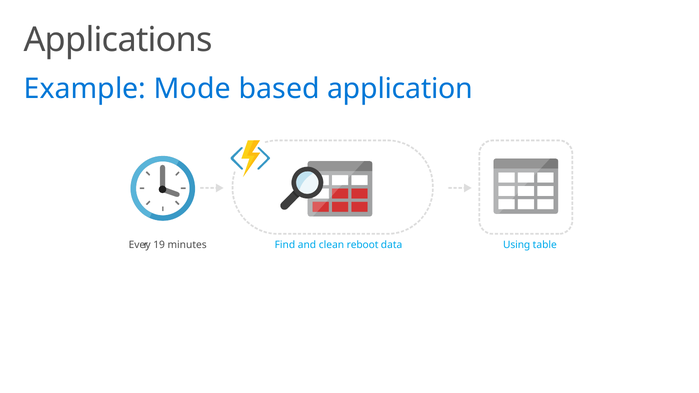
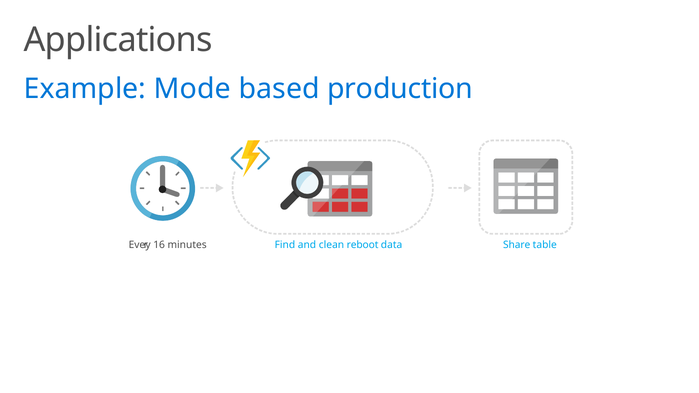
application: application -> production
19: 19 -> 16
Using: Using -> Share
